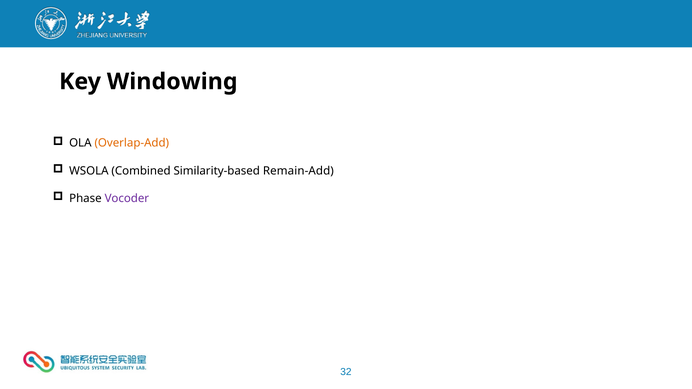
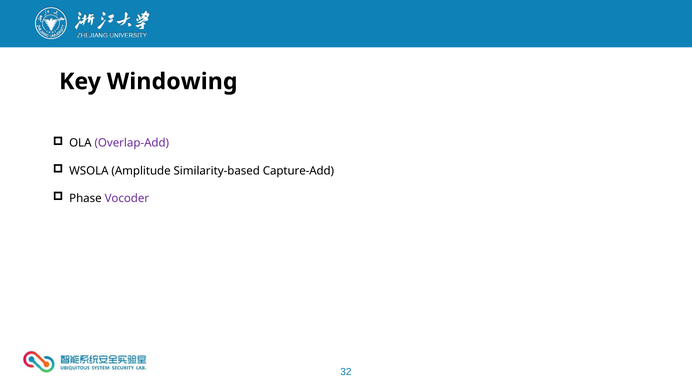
Overlap-Add colour: orange -> purple
Combined: Combined -> Amplitude
Remain-Add: Remain-Add -> Capture-Add
